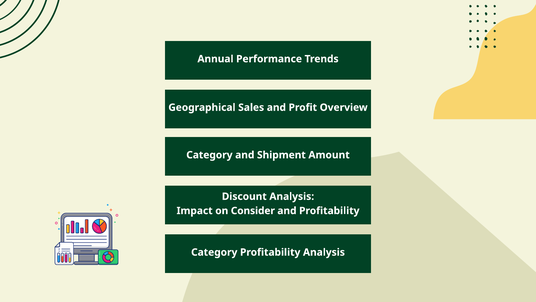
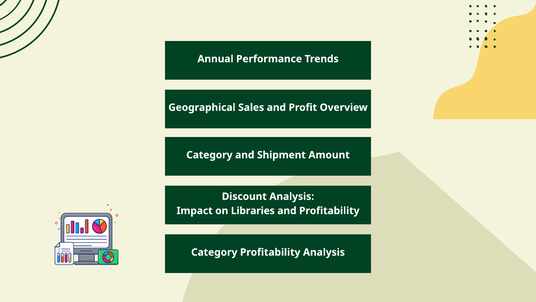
Consider: Consider -> Libraries
